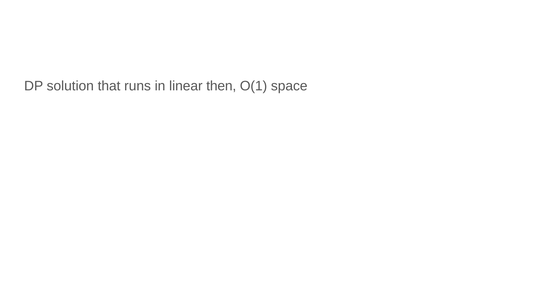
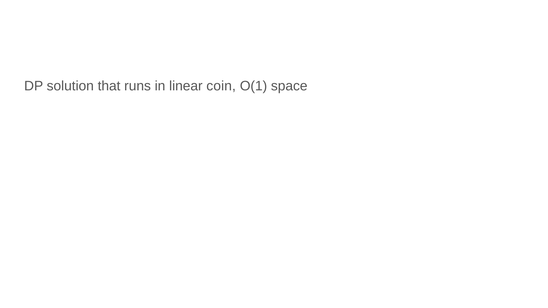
then: then -> coin
